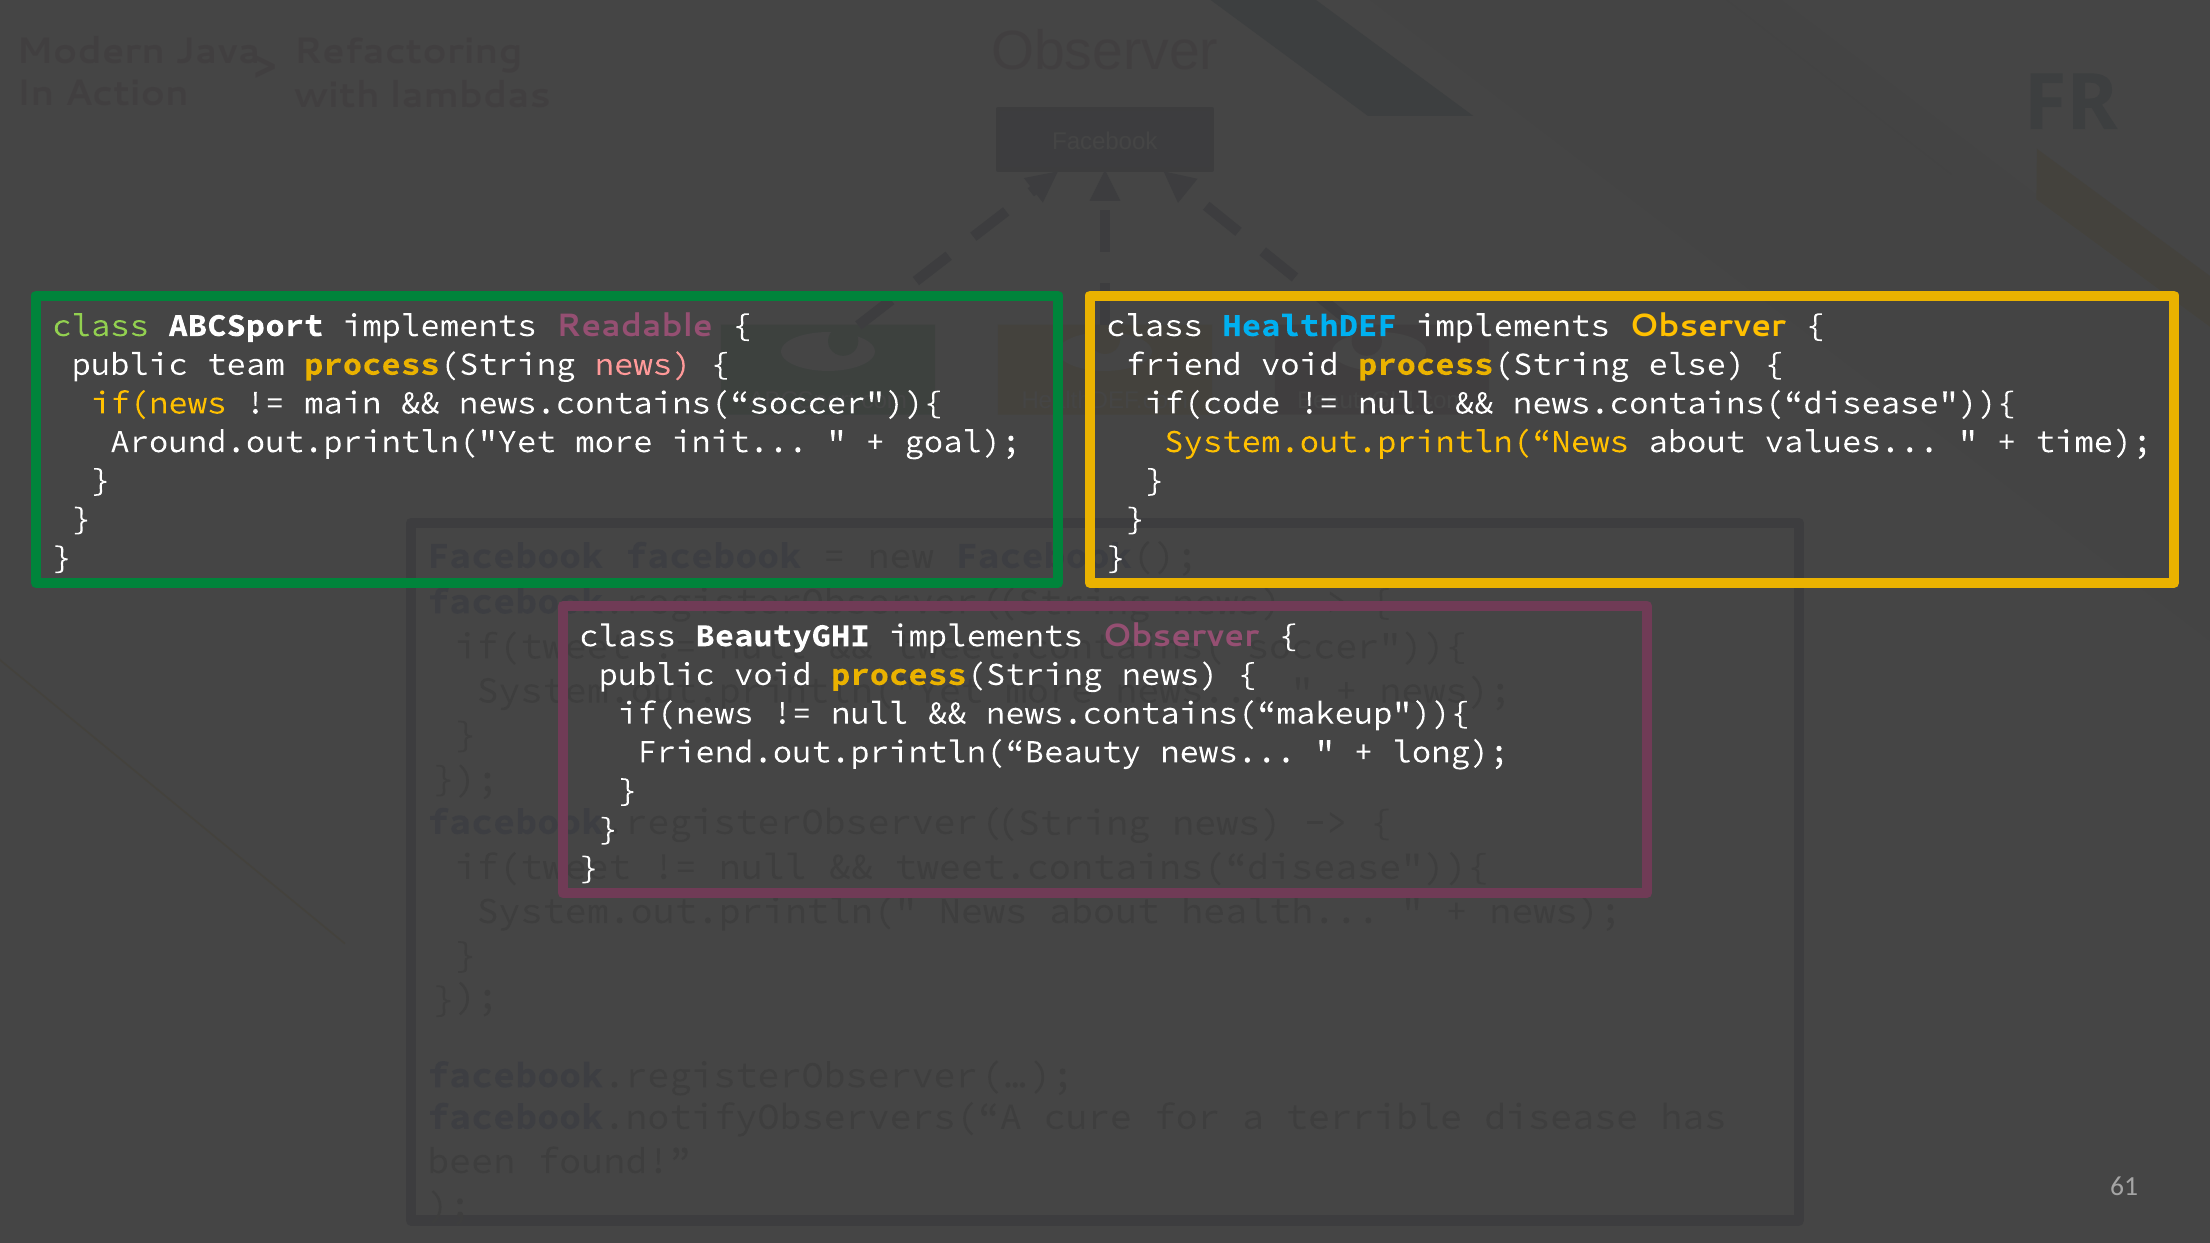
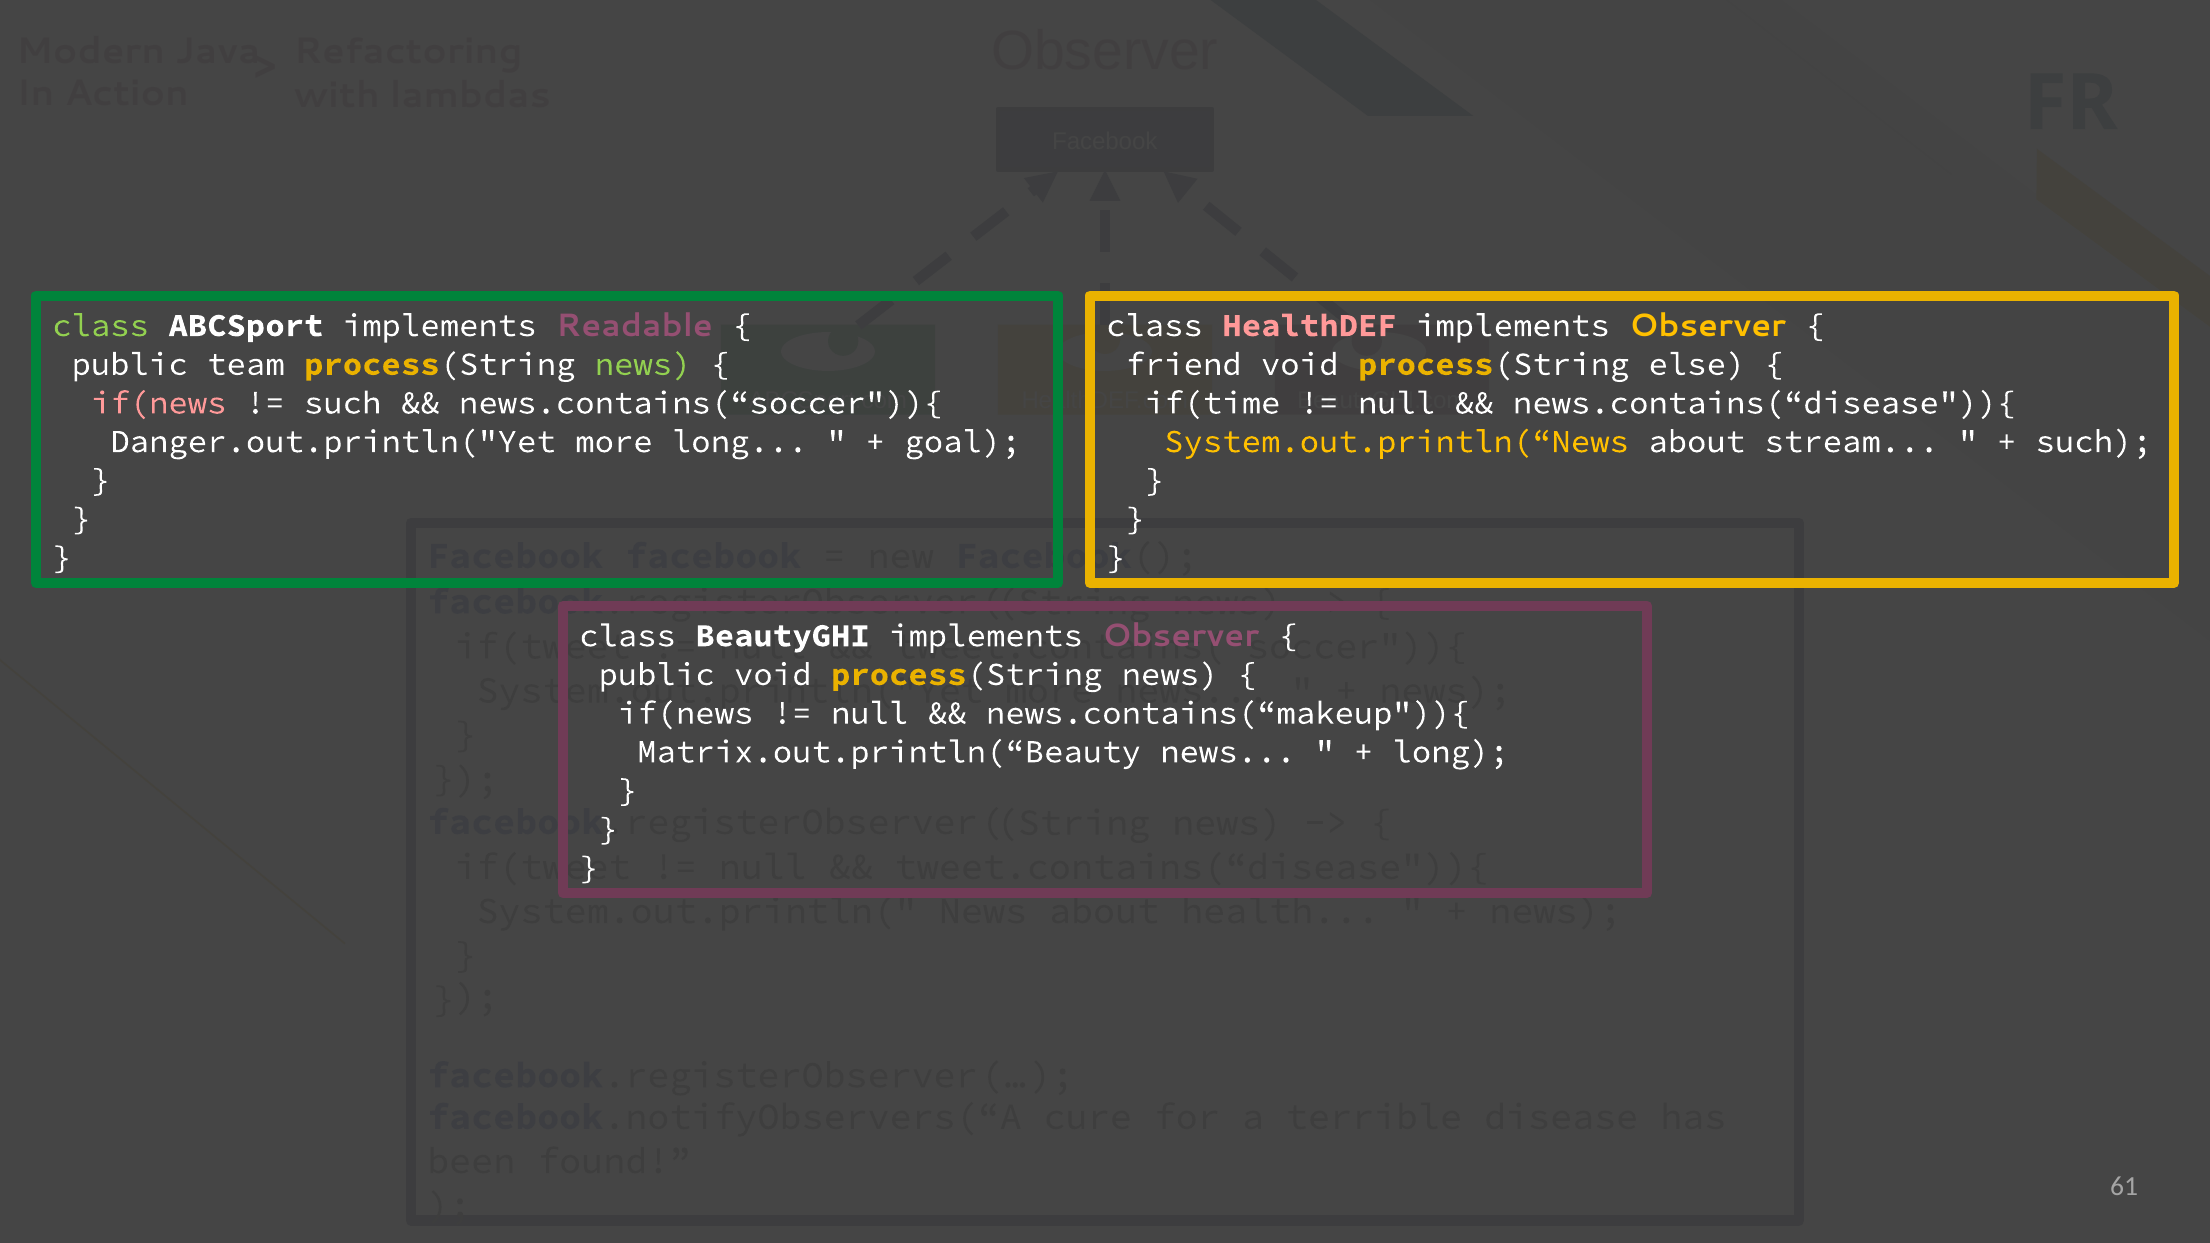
HealthDEF colour: light blue -> pink
news at (643, 364) colour: pink -> light green
if(news at (159, 403) colour: yellow -> pink
main at (343, 403): main -> such
if(code: if(code -> if(time
Around.out.println("Yet: Around.out.println("Yet -> Danger.out.println("Yet
more init: init -> long
values: values -> stream
time at (2094, 442): time -> such
Friend.out.println(“Beauty: Friend.out.println(“Beauty -> Matrix.out.println(“Beauty
